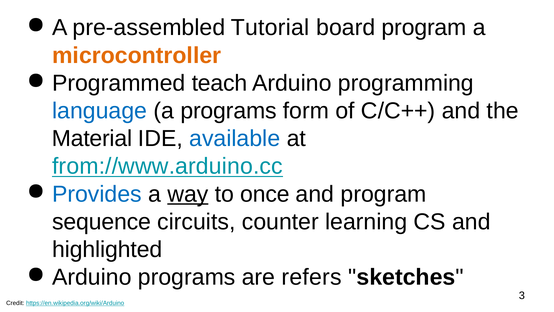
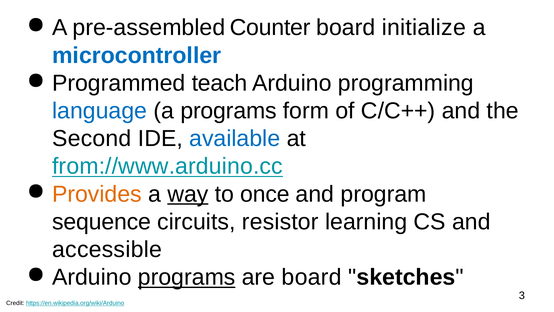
Tutorial: Tutorial -> Counter
board program: program -> initialize
microcontroller colour: orange -> blue
Material: Material -> Second
Provides colour: blue -> orange
counter: counter -> resistor
highlighted: highlighted -> accessible
programs at (187, 277) underline: none -> present
are refers: refers -> board
